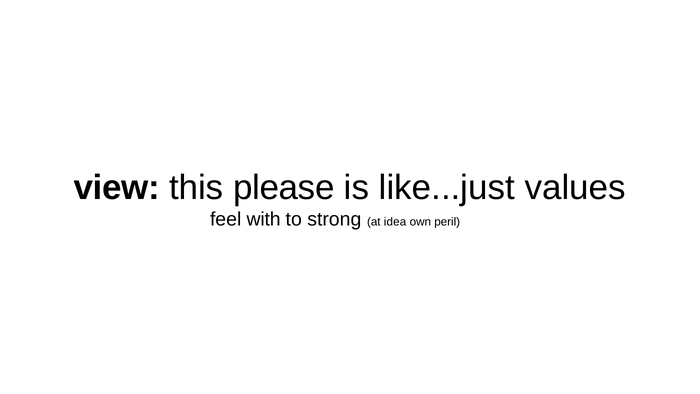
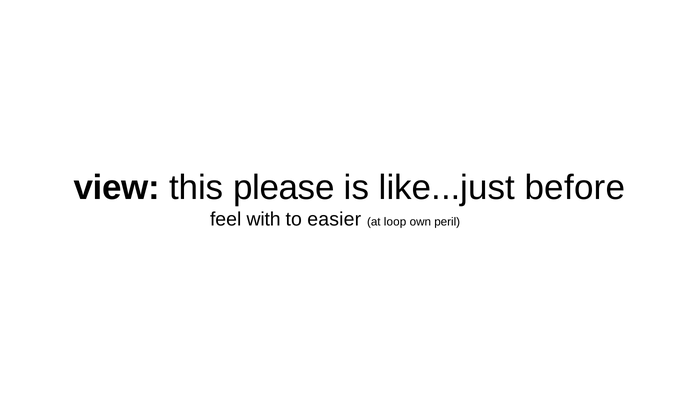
values: values -> before
strong: strong -> easier
idea: idea -> loop
